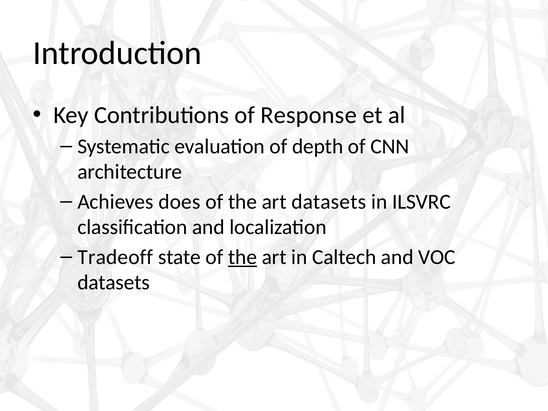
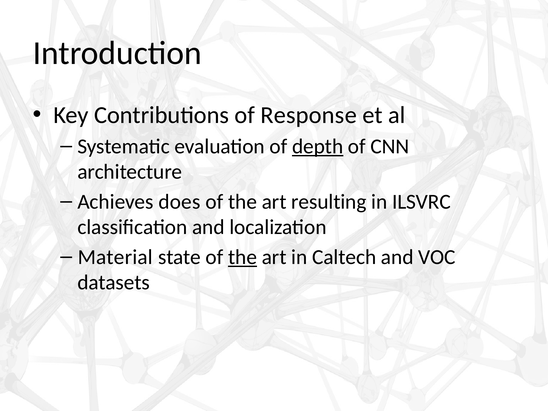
depth underline: none -> present
art datasets: datasets -> resulting
Tradeoff: Tradeoff -> Material
